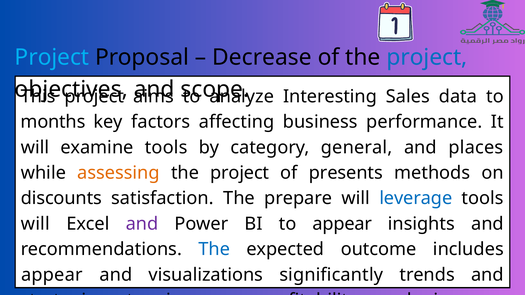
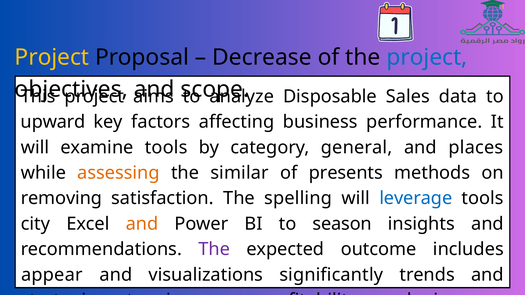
Project at (52, 57) colour: light blue -> yellow
Interesting: Interesting -> Disposable
months: months -> upward
project at (240, 173): project -> similar
discounts: discounts -> removing
prepare: prepare -> spelling
will at (35, 224): will -> city
and at (142, 224) colour: purple -> orange
to appear: appear -> season
The at (214, 249) colour: blue -> purple
